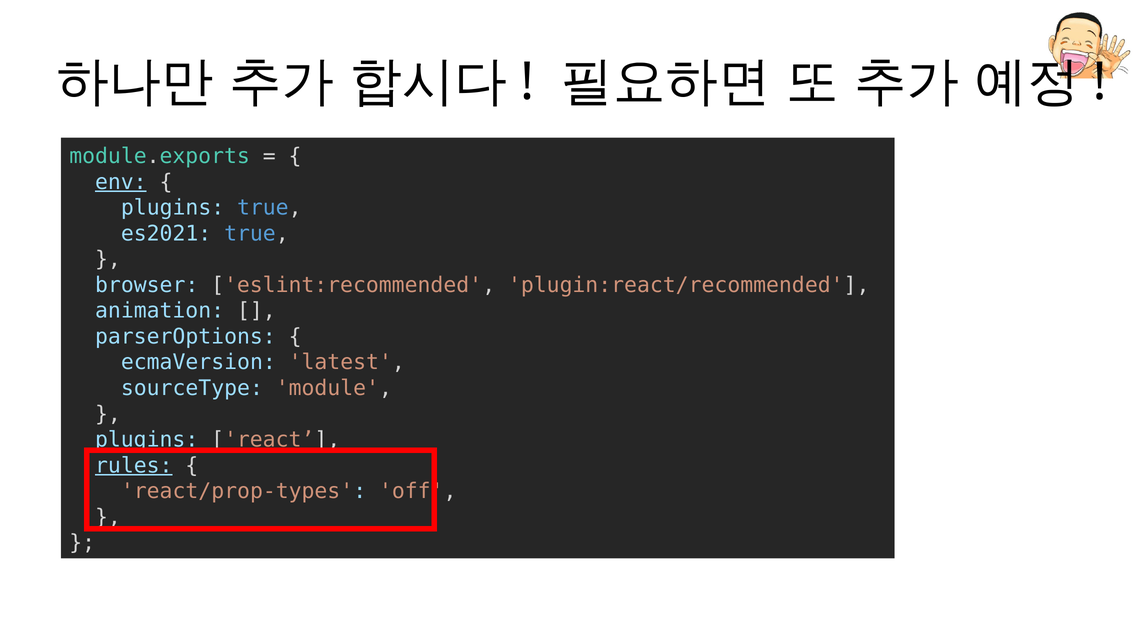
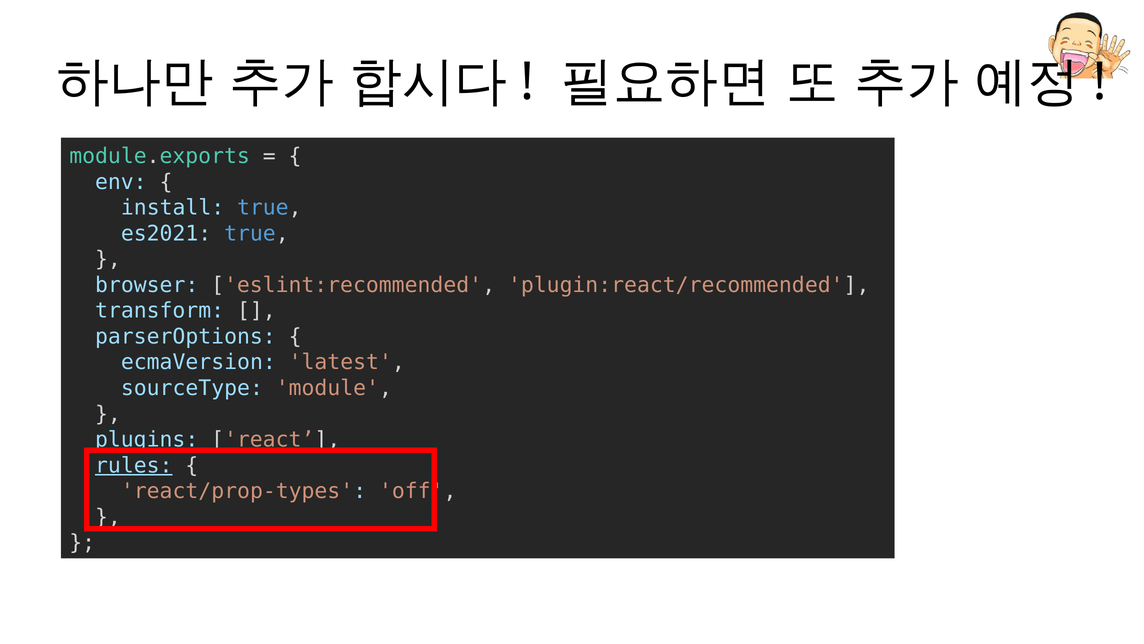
env underline: present -> none
plugins at (173, 208): plugins -> install
animation: animation -> transform
